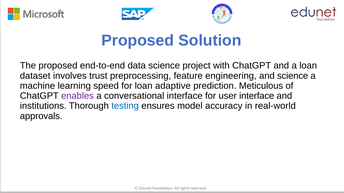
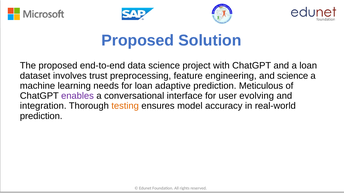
speed: speed -> needs
user interface: interface -> evolving
institutions: institutions -> integration
testing colour: blue -> orange
approvals at (41, 116): approvals -> prediction
